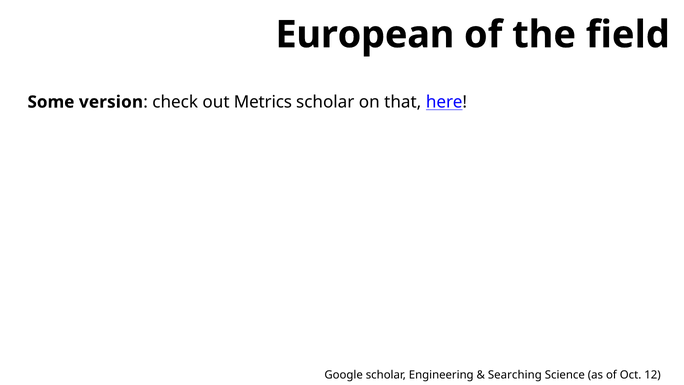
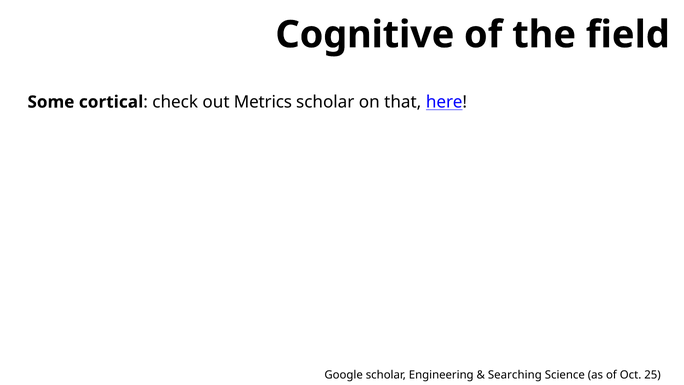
European: European -> Cognitive
version: version -> cortical
12: 12 -> 25
